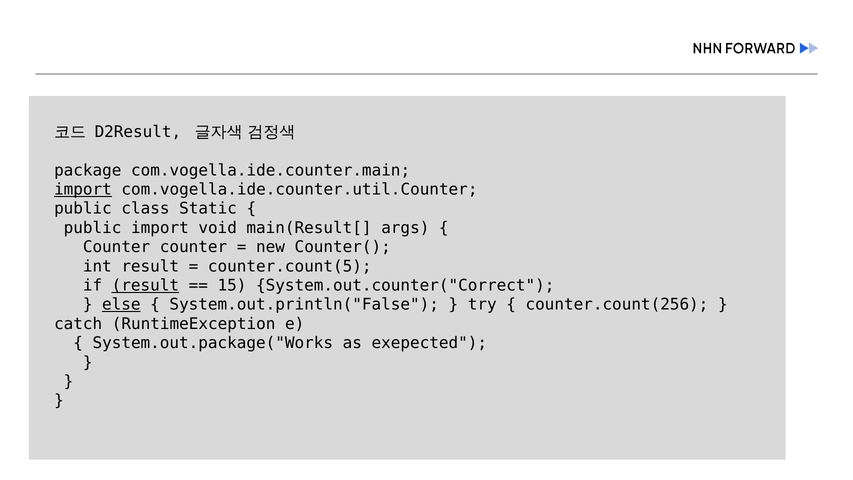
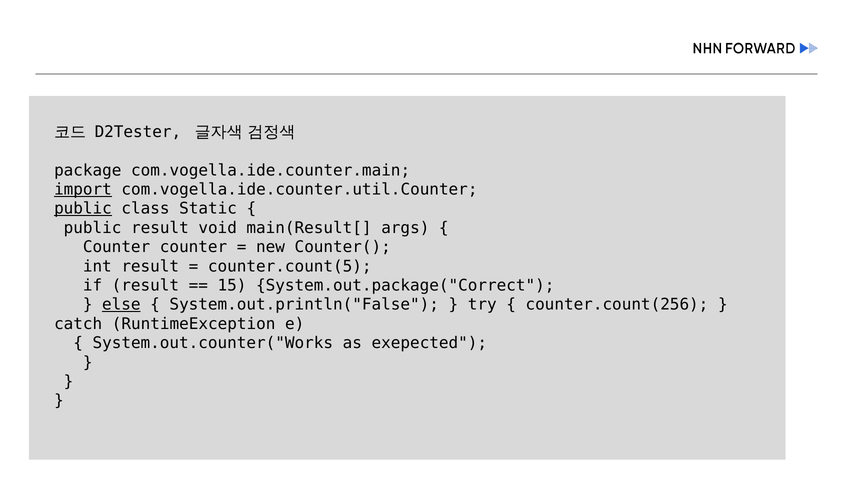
D2Result: D2Result -> D2Tester
public at (83, 209) underline: none -> present
public import: import -> result
result at (145, 285) underline: present -> none
System.out.counter("Correct: System.out.counter("Correct -> System.out.package("Correct
System.out.package("Works: System.out.package("Works -> System.out.counter("Works
